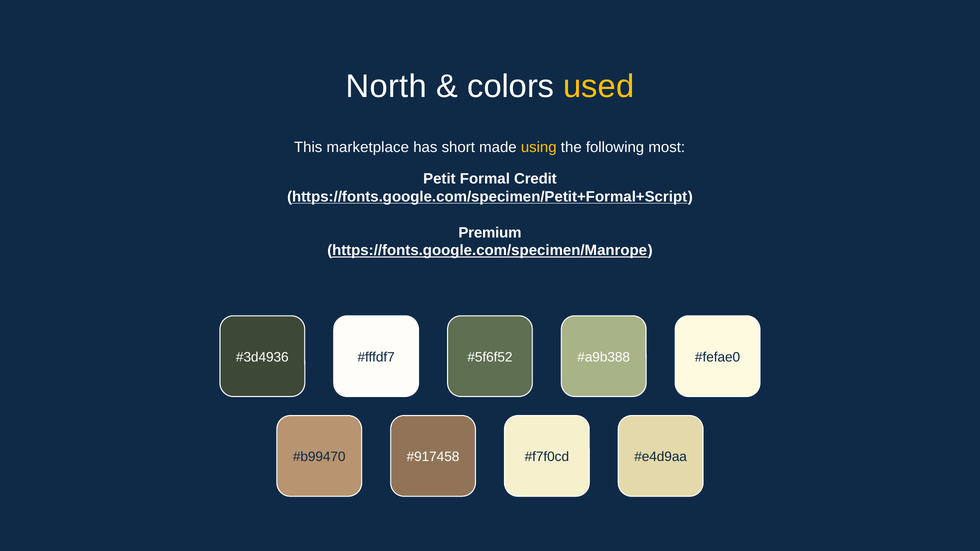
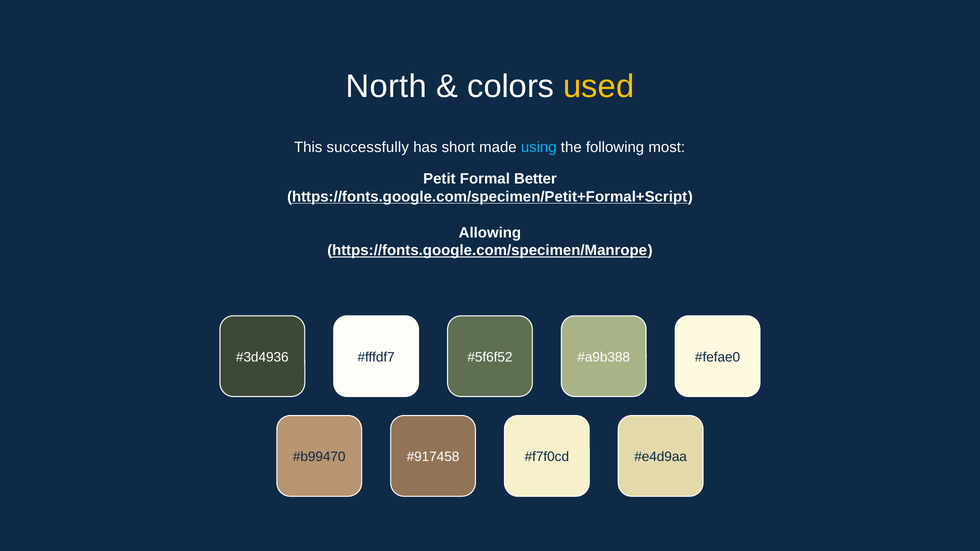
marketplace: marketplace -> successfully
using colour: yellow -> light blue
Credit: Credit -> Better
Premium: Premium -> Allowing
